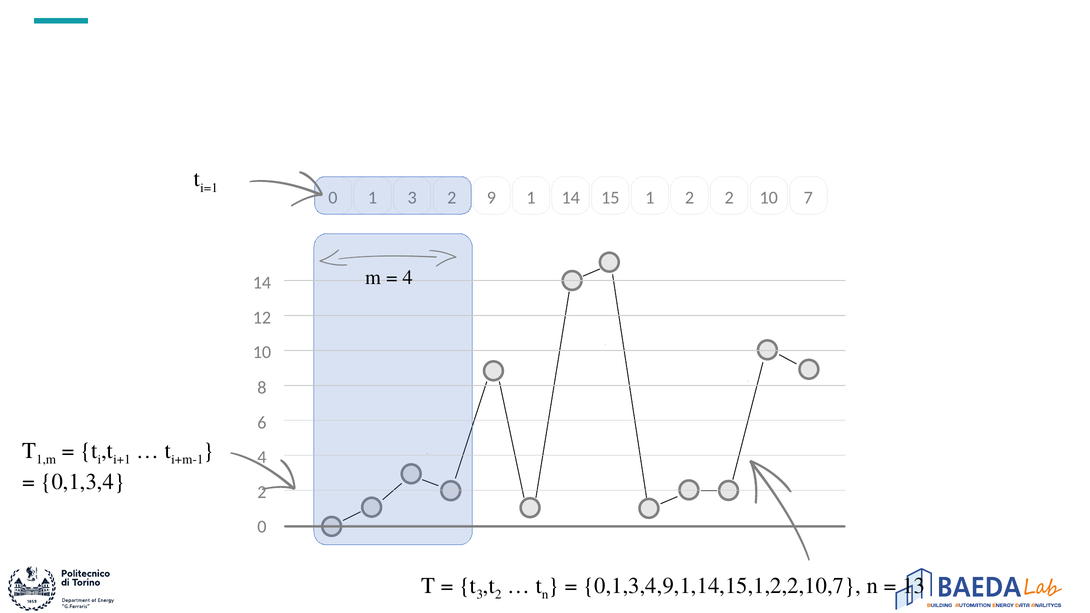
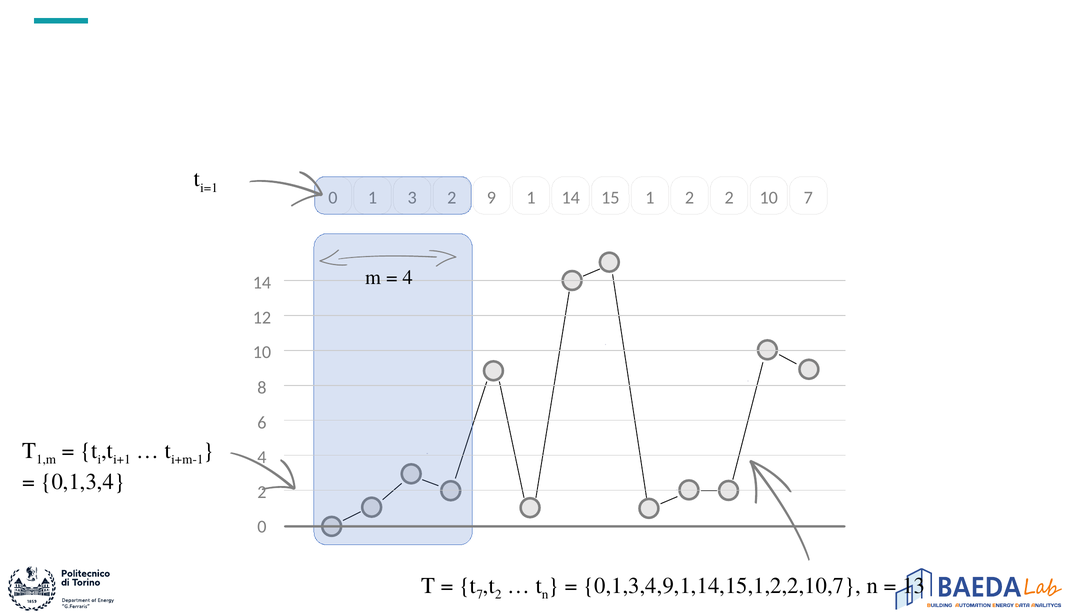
t 3: 3 -> 7
